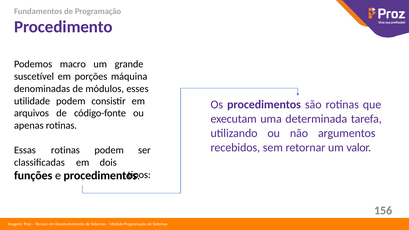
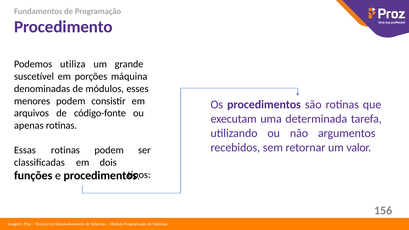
macro: macro -> utiliza
utilidade: utilidade -> menores
